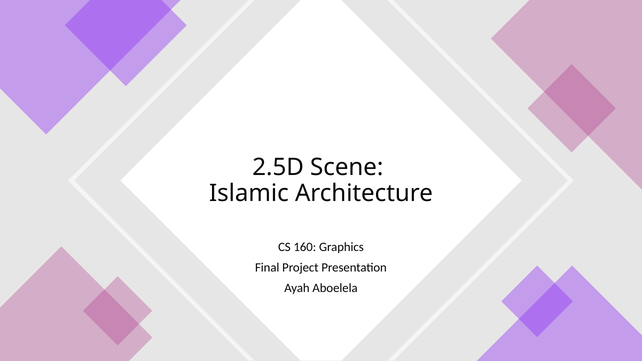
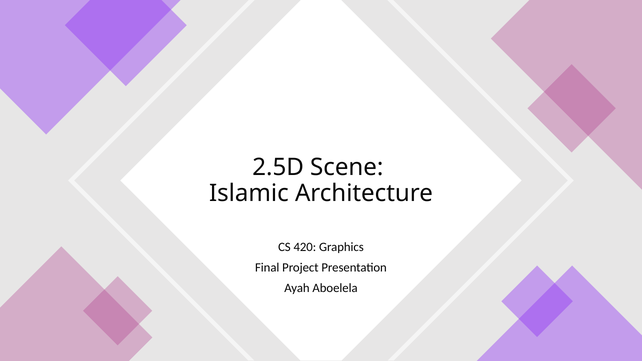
160: 160 -> 420
